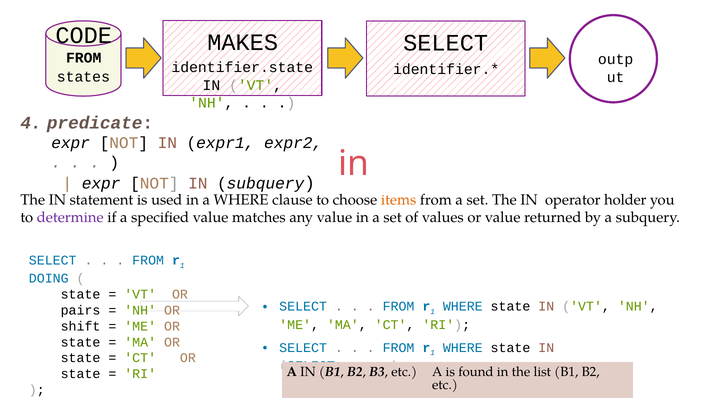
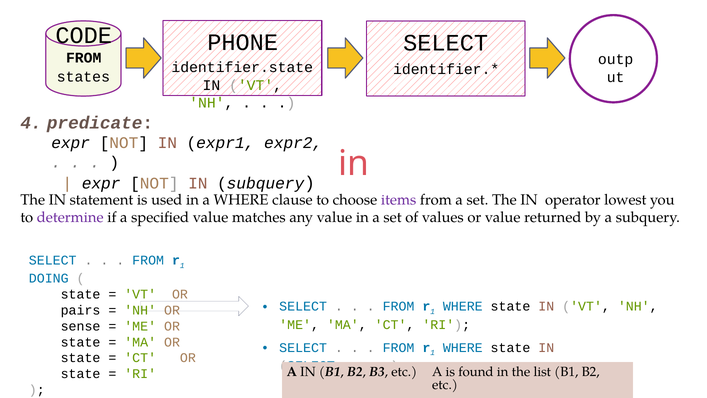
MAKES: MAKES -> PHONE
items colour: orange -> purple
holder: holder -> lowest
shift: shift -> sense
